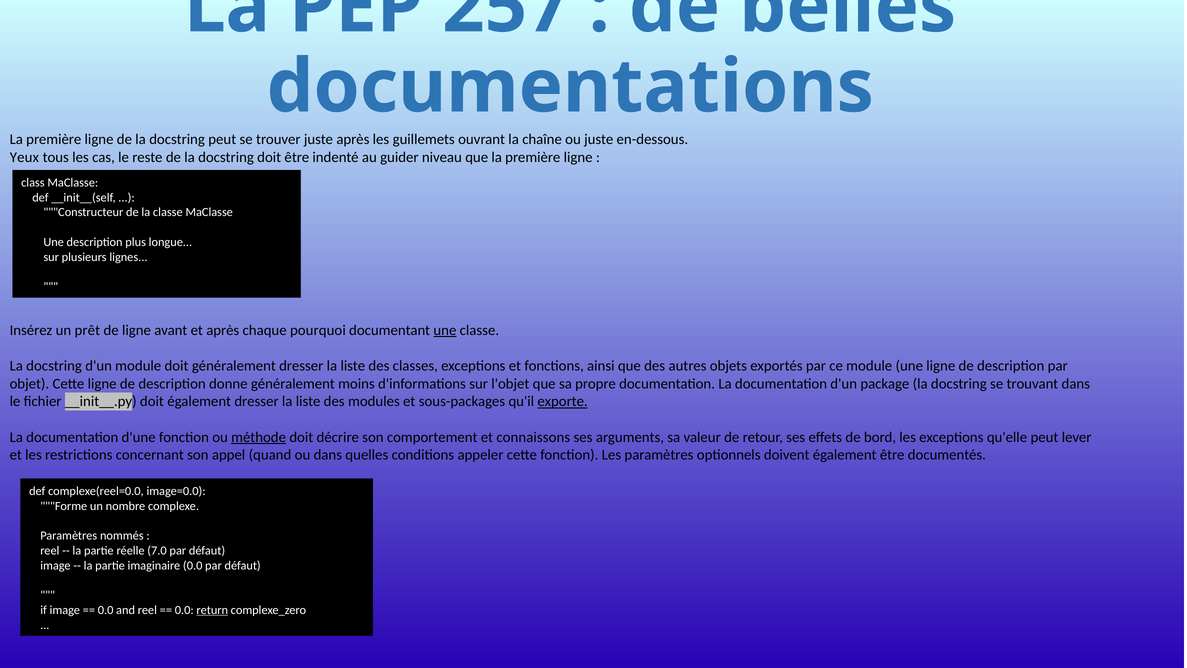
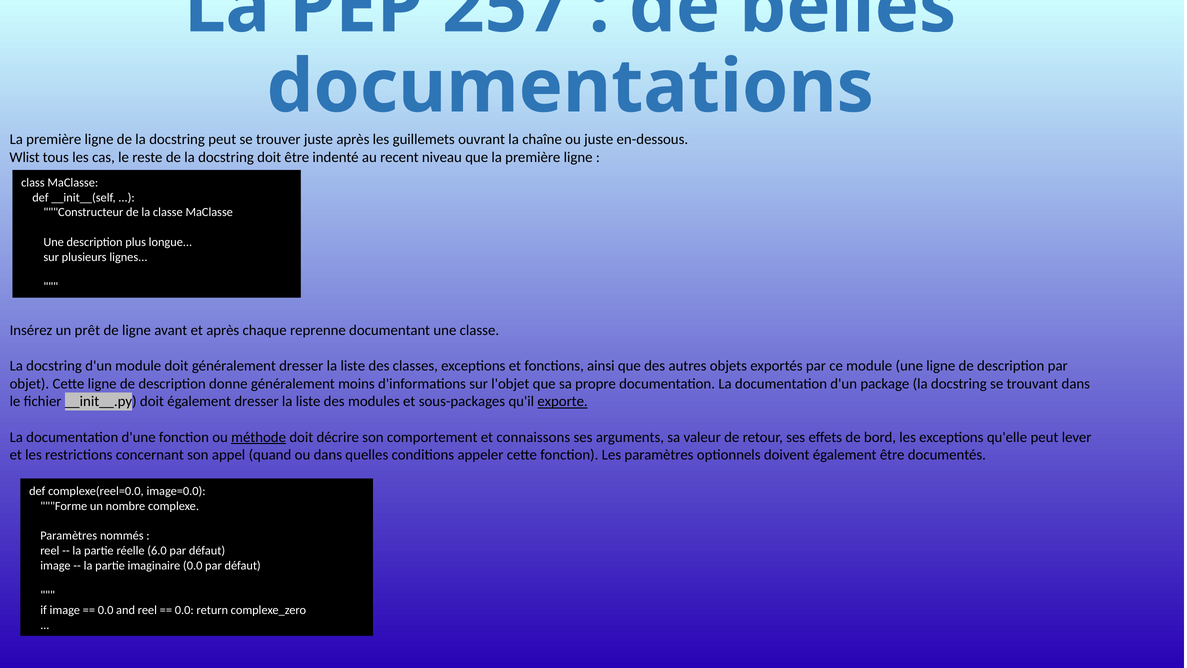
Yeux: Yeux -> Wlist
guider: guider -> recent
pourquoi: pourquoi -> reprenne
une at (445, 330) underline: present -> none
7.0: 7.0 -> 6.0
return underline: present -> none
